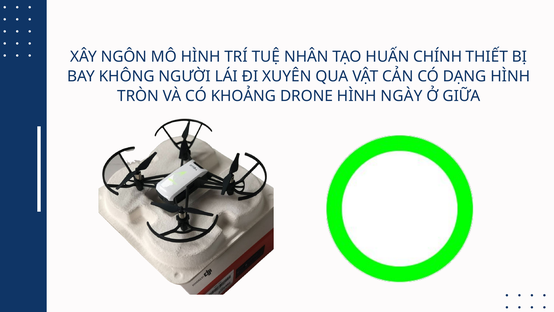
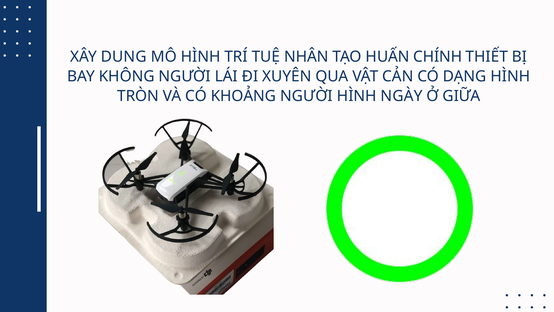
NGÔN: NGÔN -> DUNG
KHOẢNG DRONE: DRONE -> NGƯỜI
